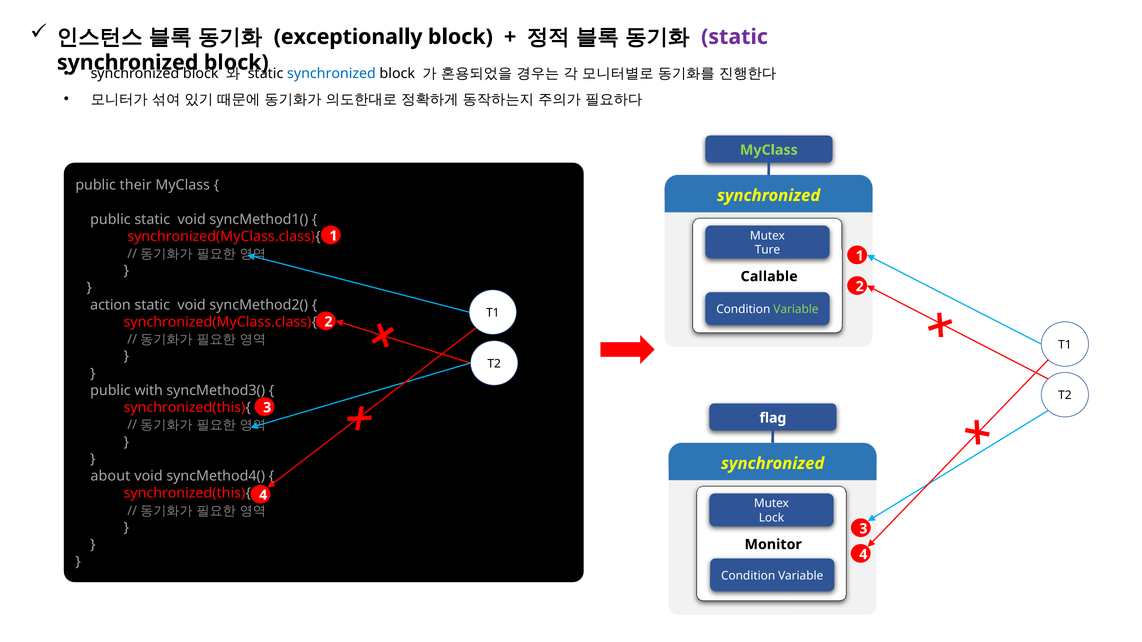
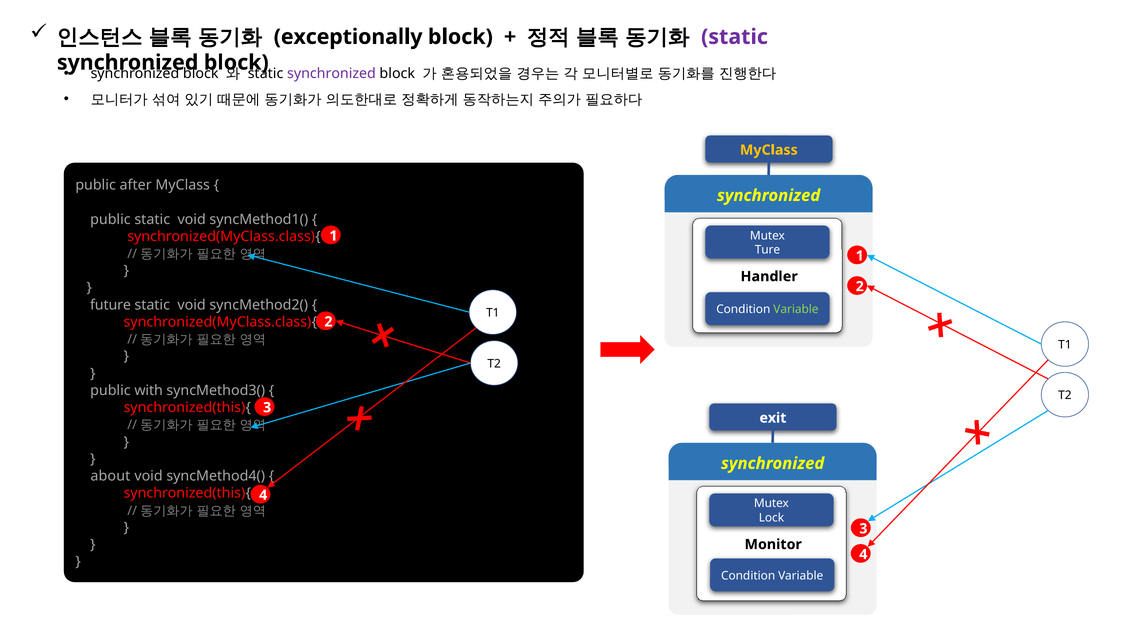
synchronized at (331, 74) colour: blue -> purple
MyClass at (769, 150) colour: light green -> yellow
their: their -> after
Callable: Callable -> Handler
action: action -> future
flag: flag -> exit
